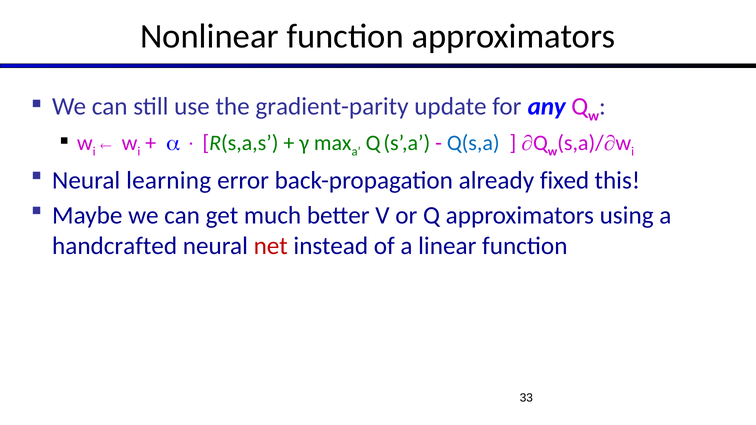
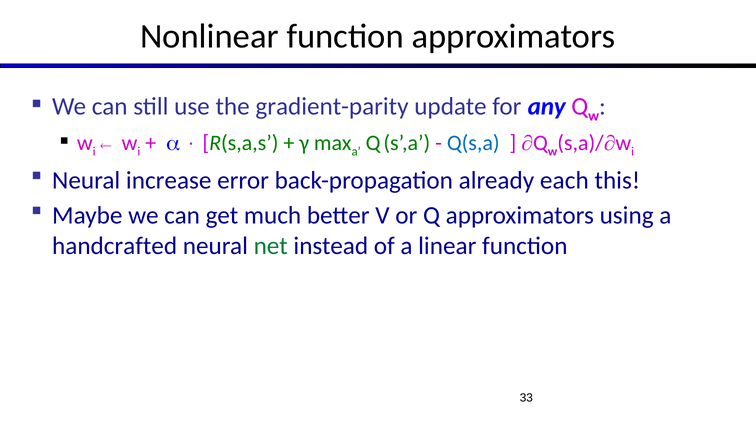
learning: learning -> increase
fixed: fixed -> each
net colour: red -> green
